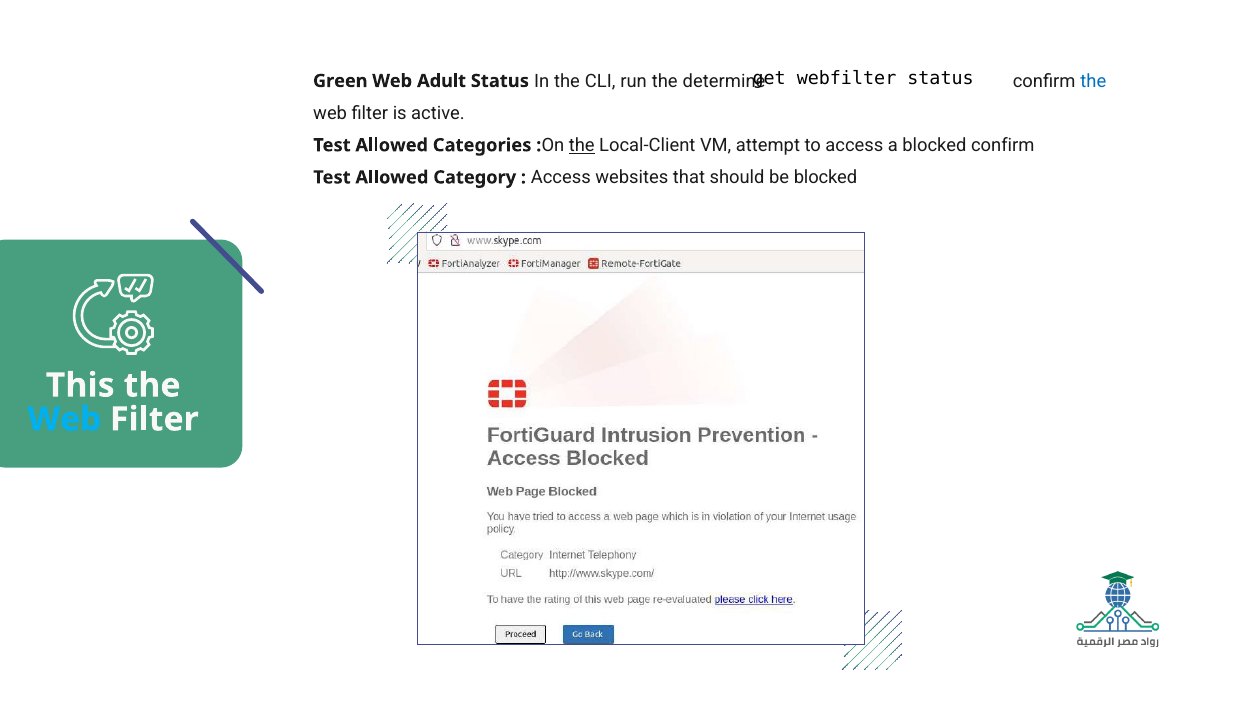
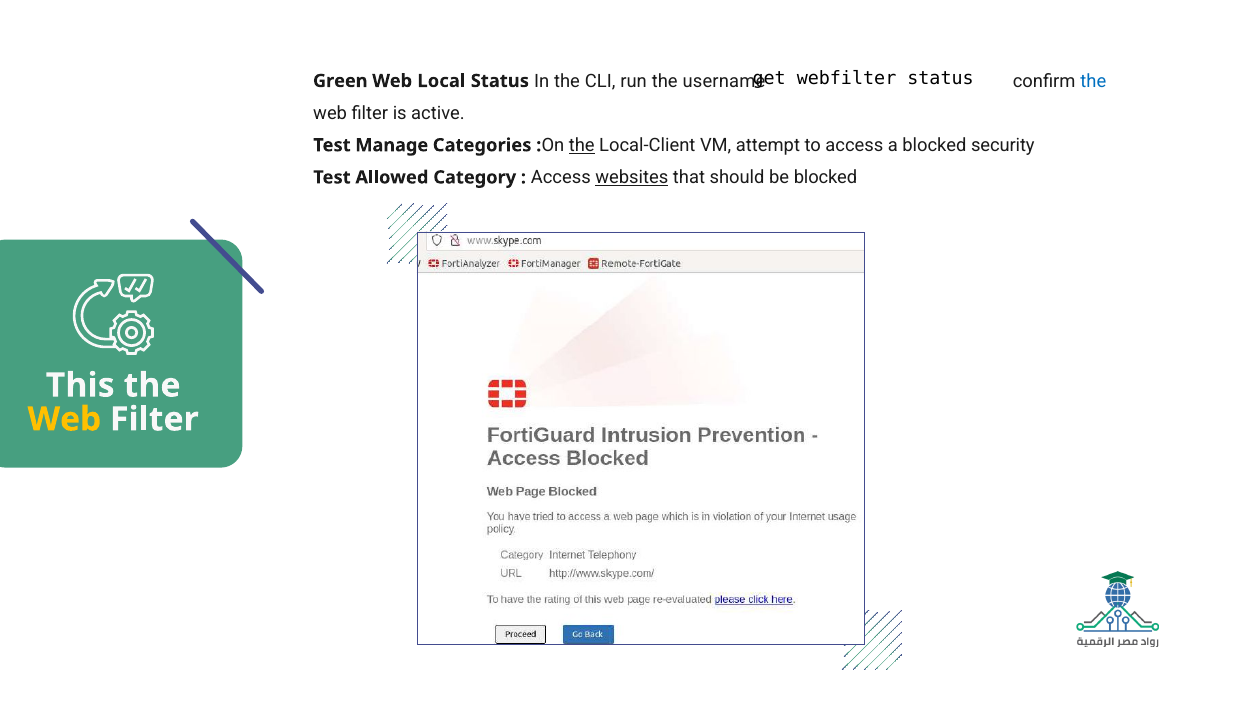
Adult: Adult -> Local
determine: determine -> username
Allowed at (392, 145): Allowed -> Manage
blocked confirm: confirm -> security
websites underline: none -> present
Web at (64, 419) colour: light blue -> yellow
